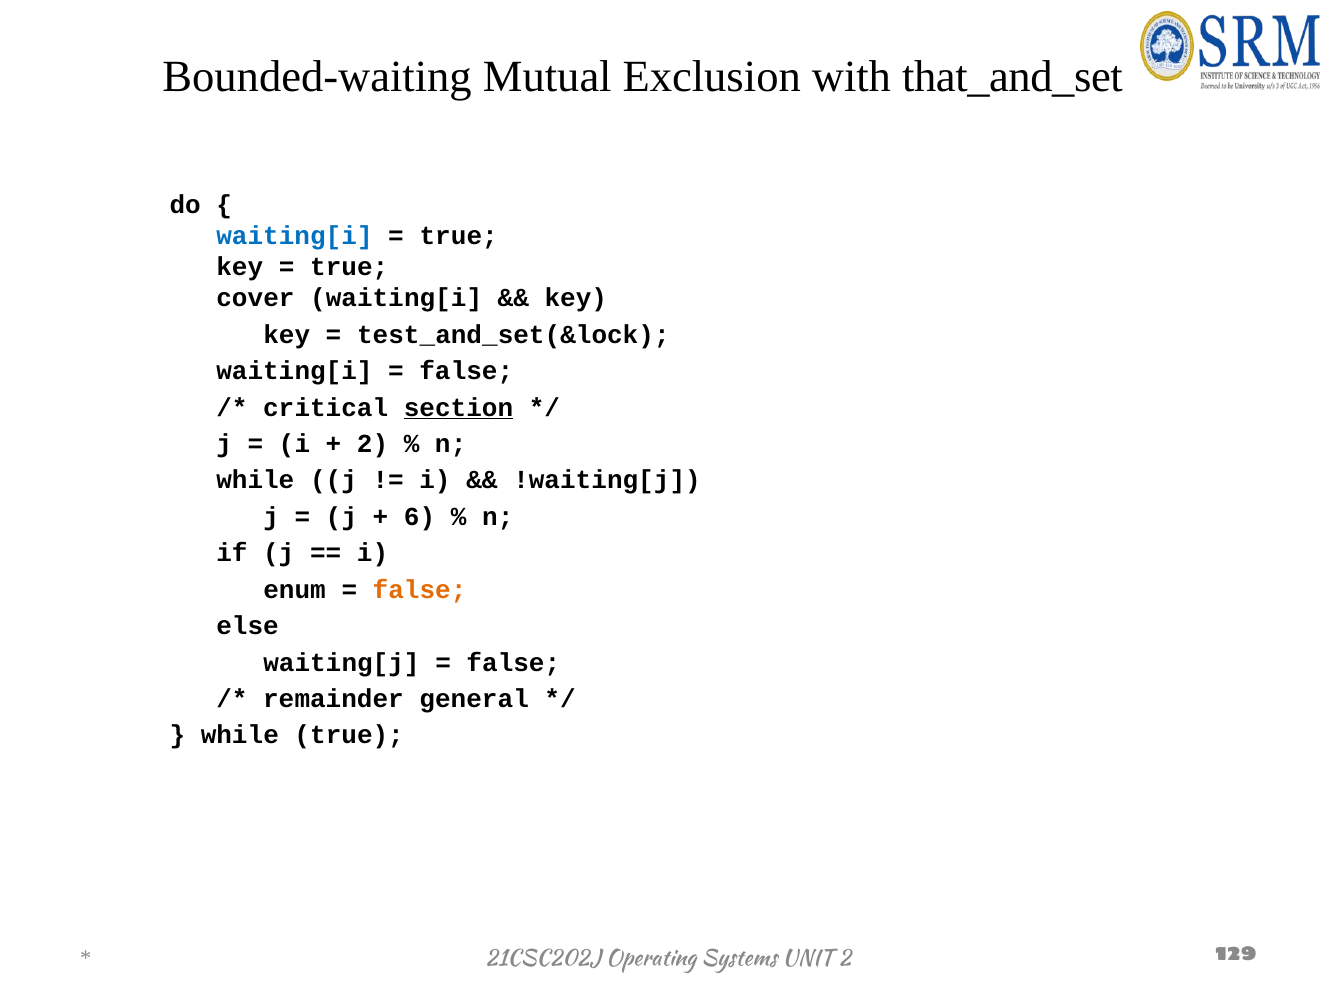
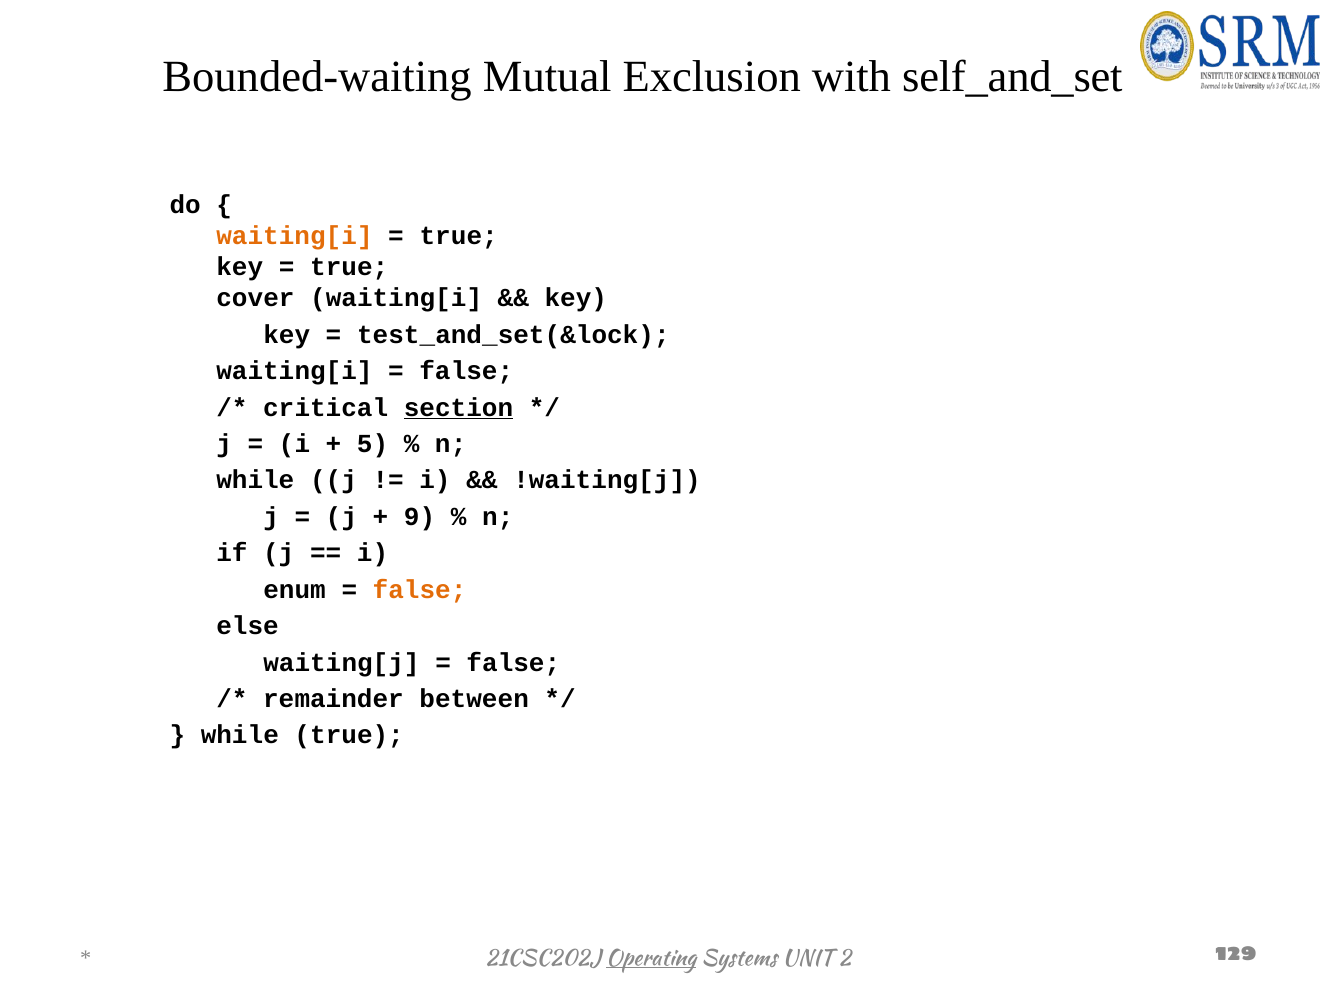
that_and_set: that_and_set -> self_and_set
waiting[i at (294, 236) colour: blue -> orange
2 at (373, 444): 2 -> 5
6: 6 -> 9
general: general -> between
Operating underline: none -> present
